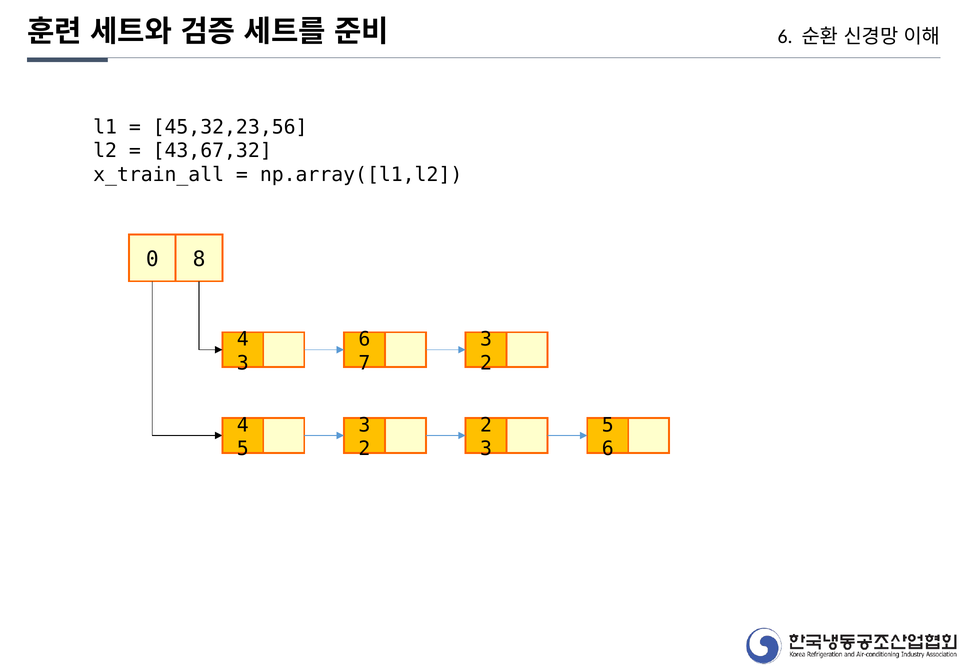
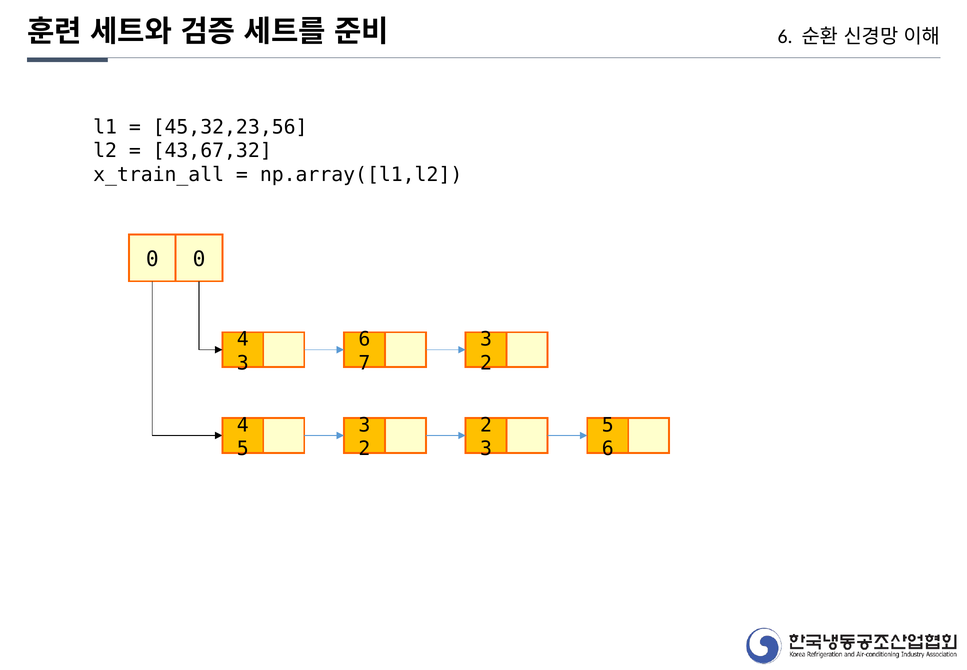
0 8: 8 -> 0
